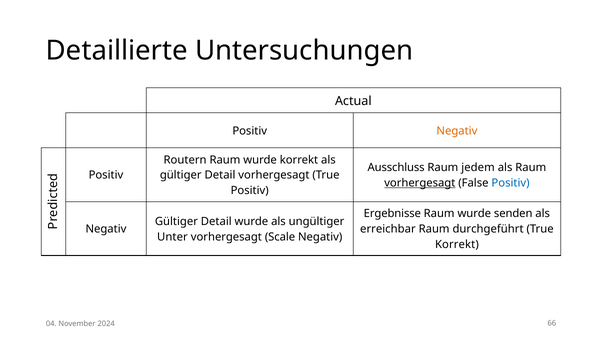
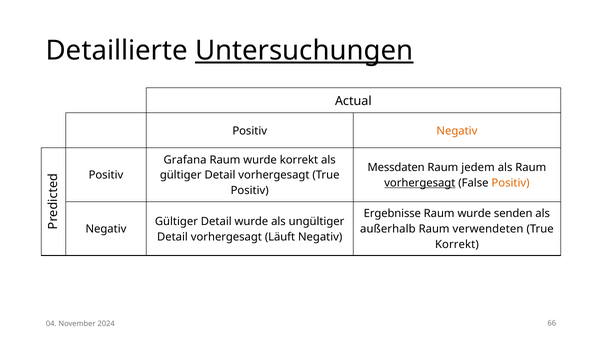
Untersuchungen underline: none -> present
Routern: Routern -> Grafana
Ausschluss: Ausschluss -> Messdaten
Positiv at (511, 183) colour: blue -> orange
erreichbar: erreichbar -> außerhalb
durchgeführt: durchgeführt -> verwendeten
Unter at (172, 237): Unter -> Detail
Scale: Scale -> Läuft
